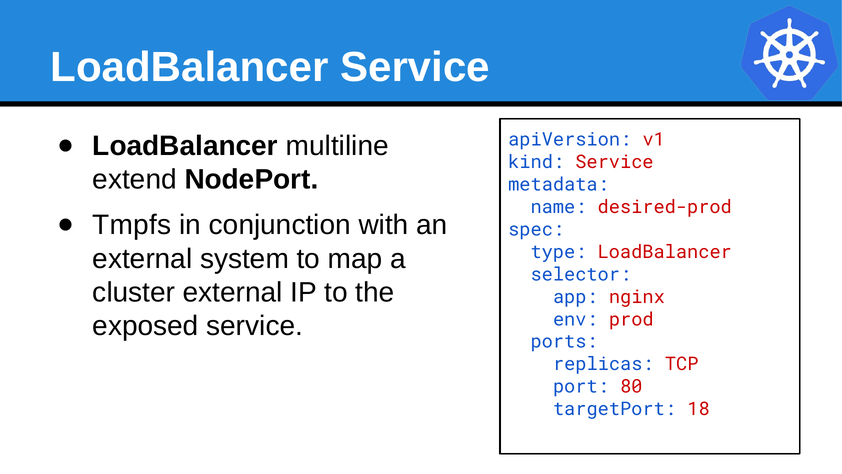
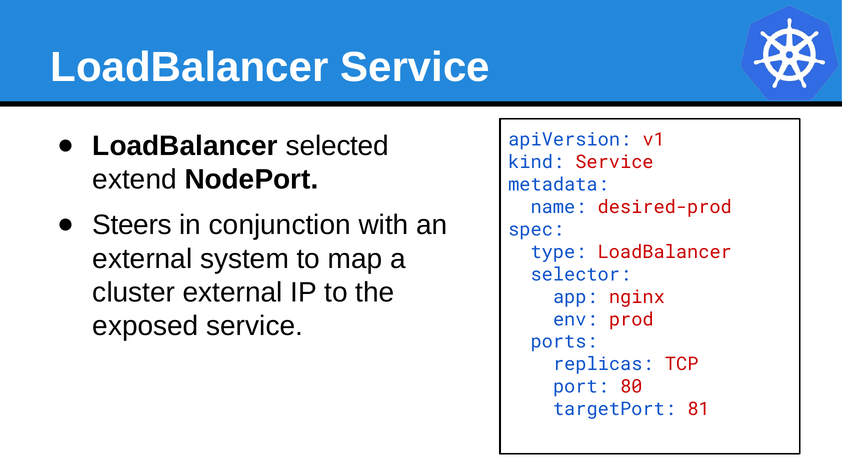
multiline: multiline -> selected
Tmpfs: Tmpfs -> Steers
18: 18 -> 81
